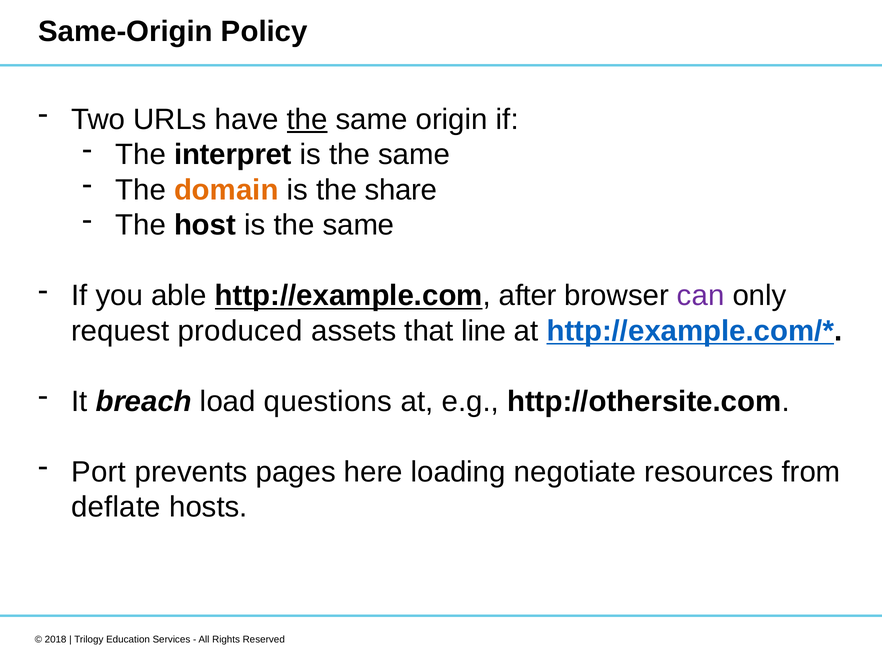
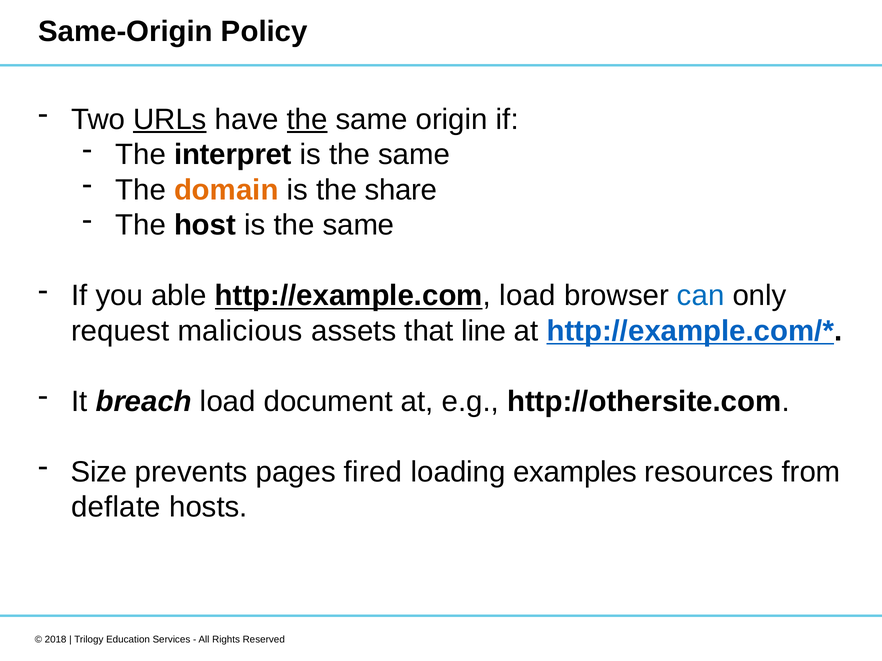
URLs underline: none -> present
http://example.com after: after -> load
can colour: purple -> blue
produced: produced -> malicious
questions: questions -> document
Port: Port -> Size
here: here -> fired
negotiate: negotiate -> examples
